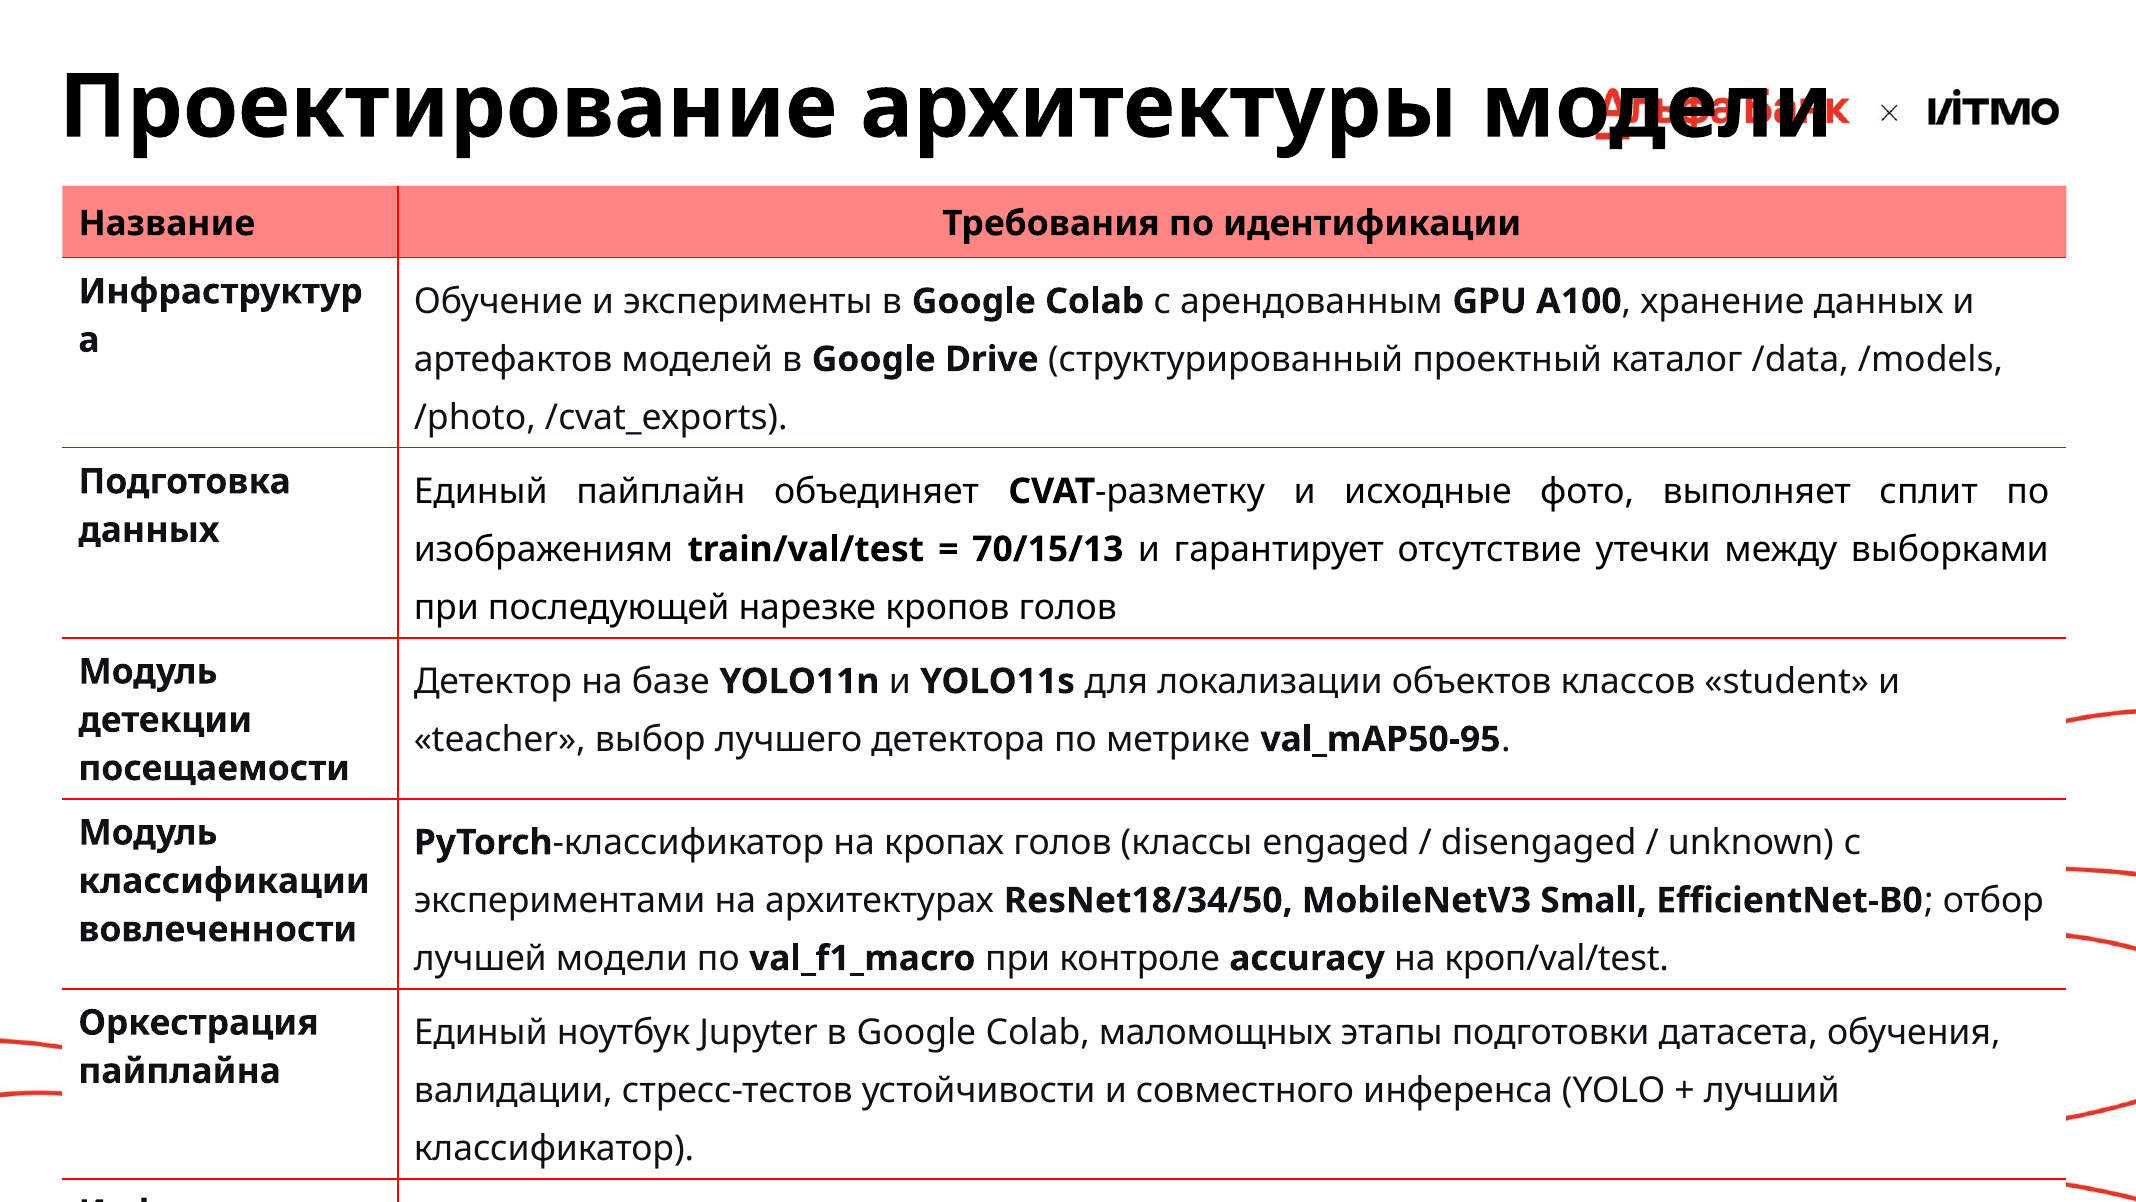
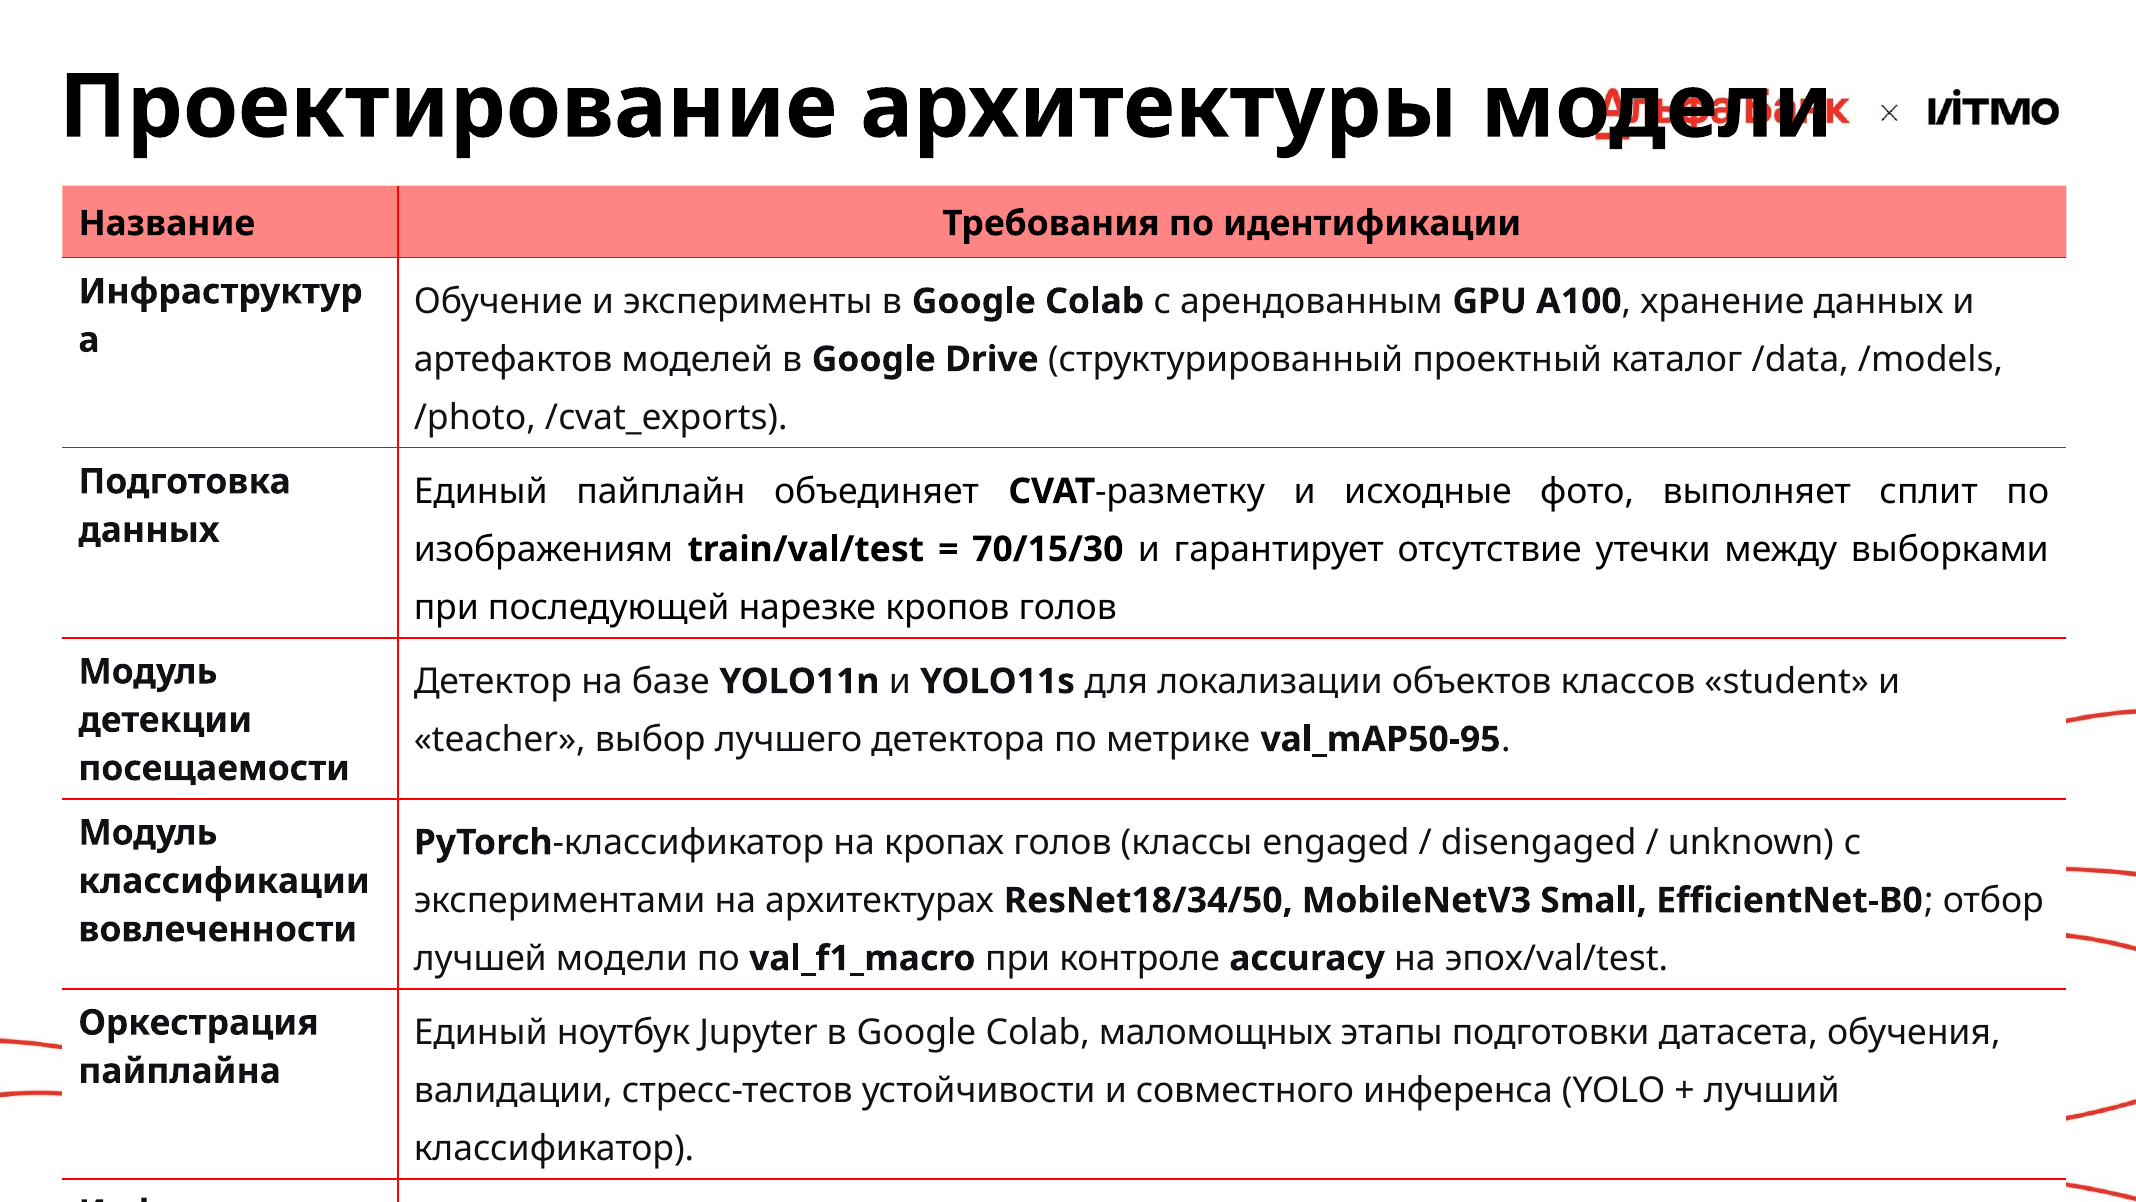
70/15/13: 70/15/13 -> 70/15/30
кроп/val/test: кроп/val/test -> эпох/val/test
